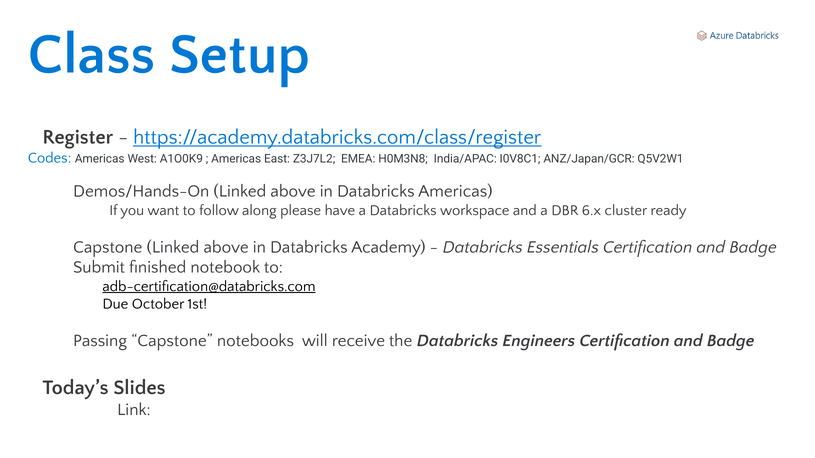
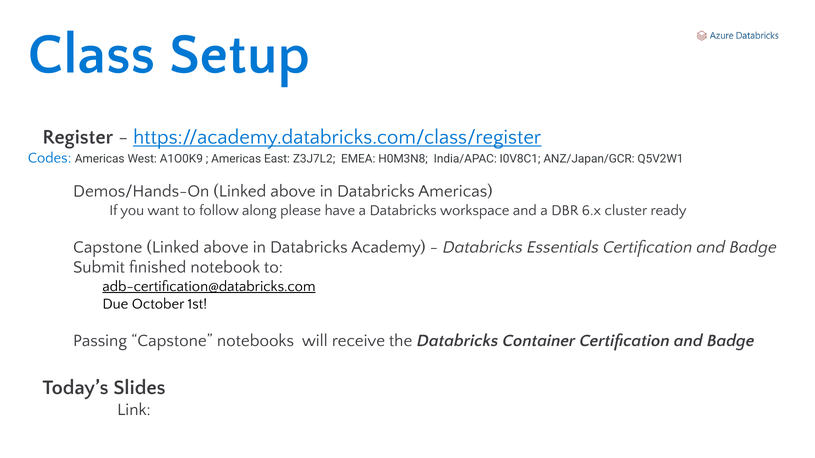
Engineers: Engineers -> Container
